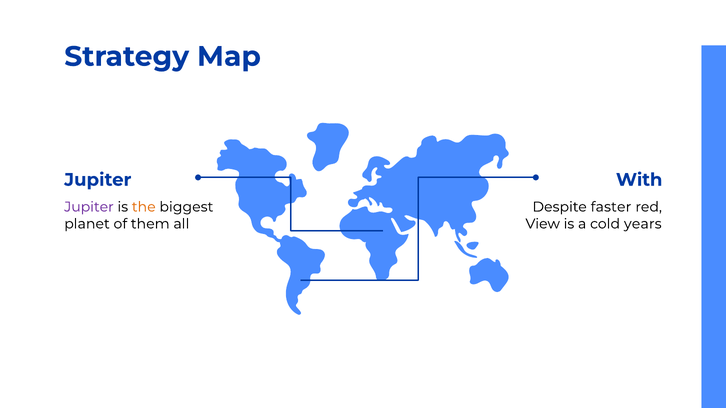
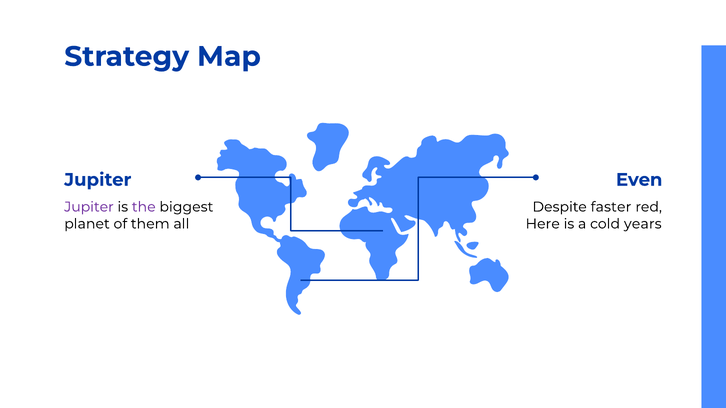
With: With -> Even
the colour: orange -> purple
View: View -> Here
